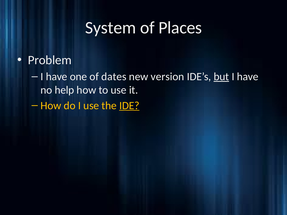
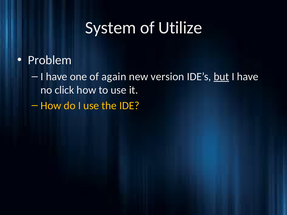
Places: Places -> Utilize
dates: dates -> again
help: help -> click
IDE underline: present -> none
